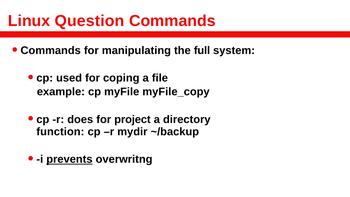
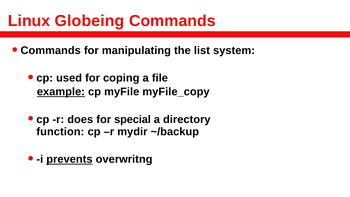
Question: Question -> Globeing
full: full -> list
example underline: none -> present
project: project -> special
